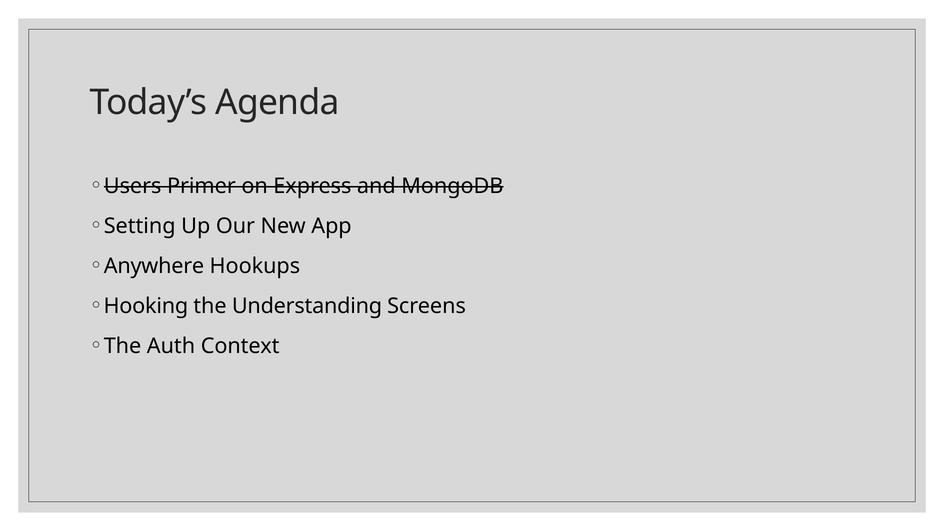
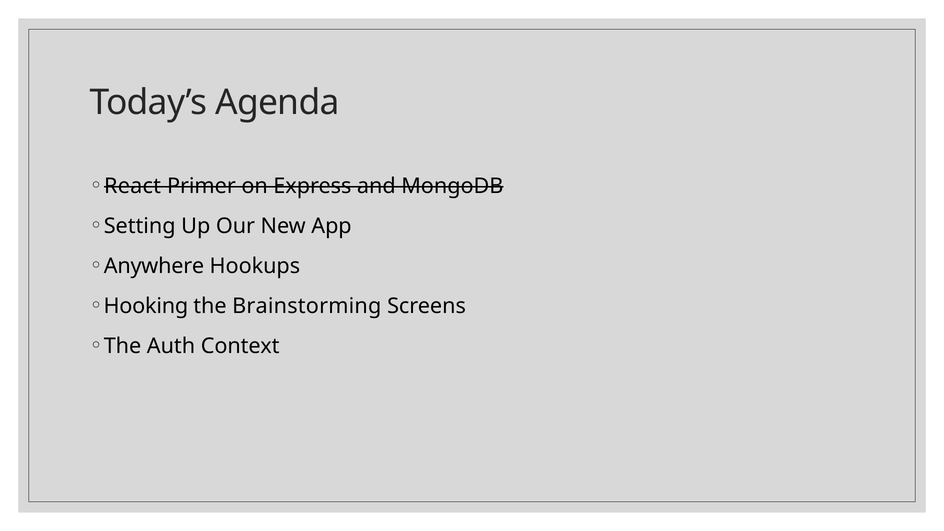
Users: Users -> React
Understanding: Understanding -> Brainstorming
